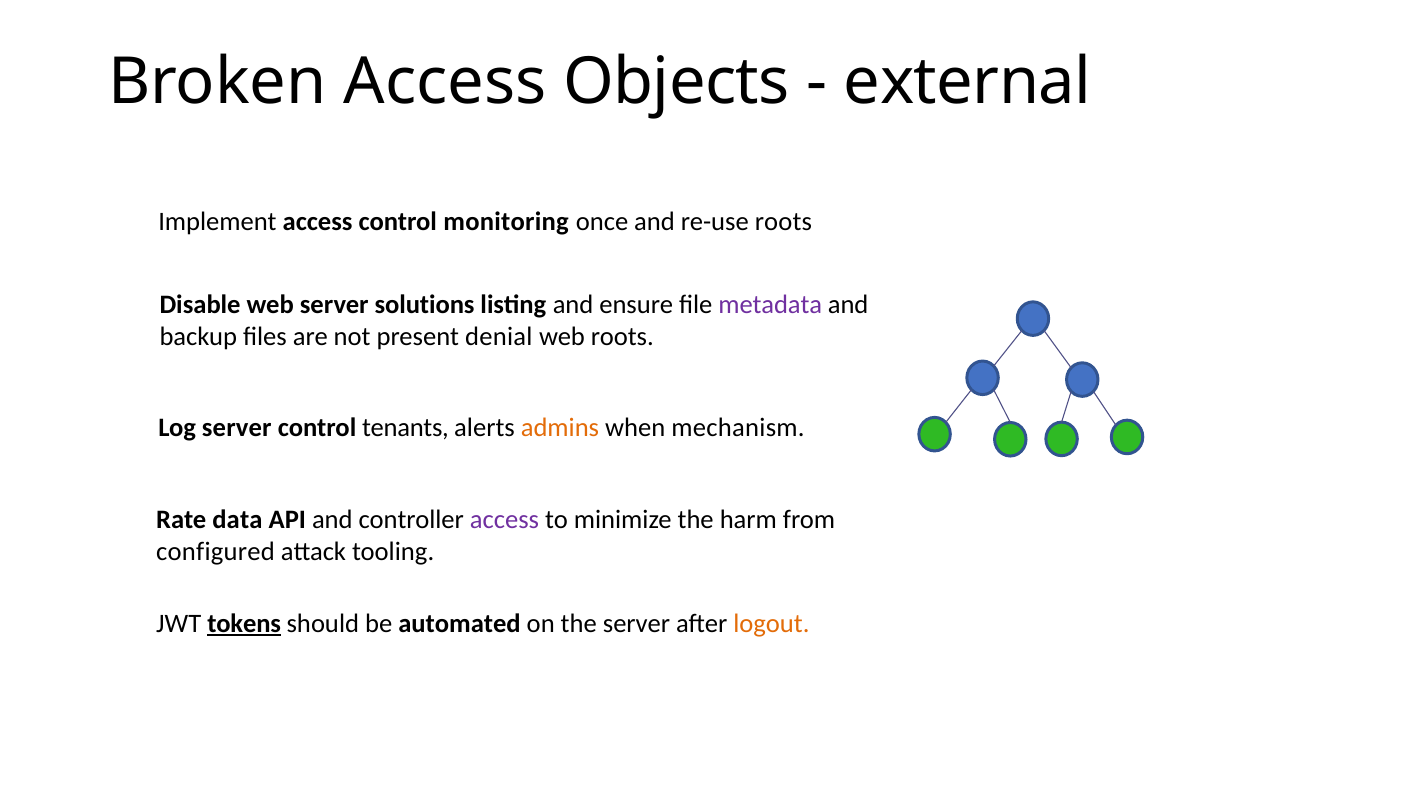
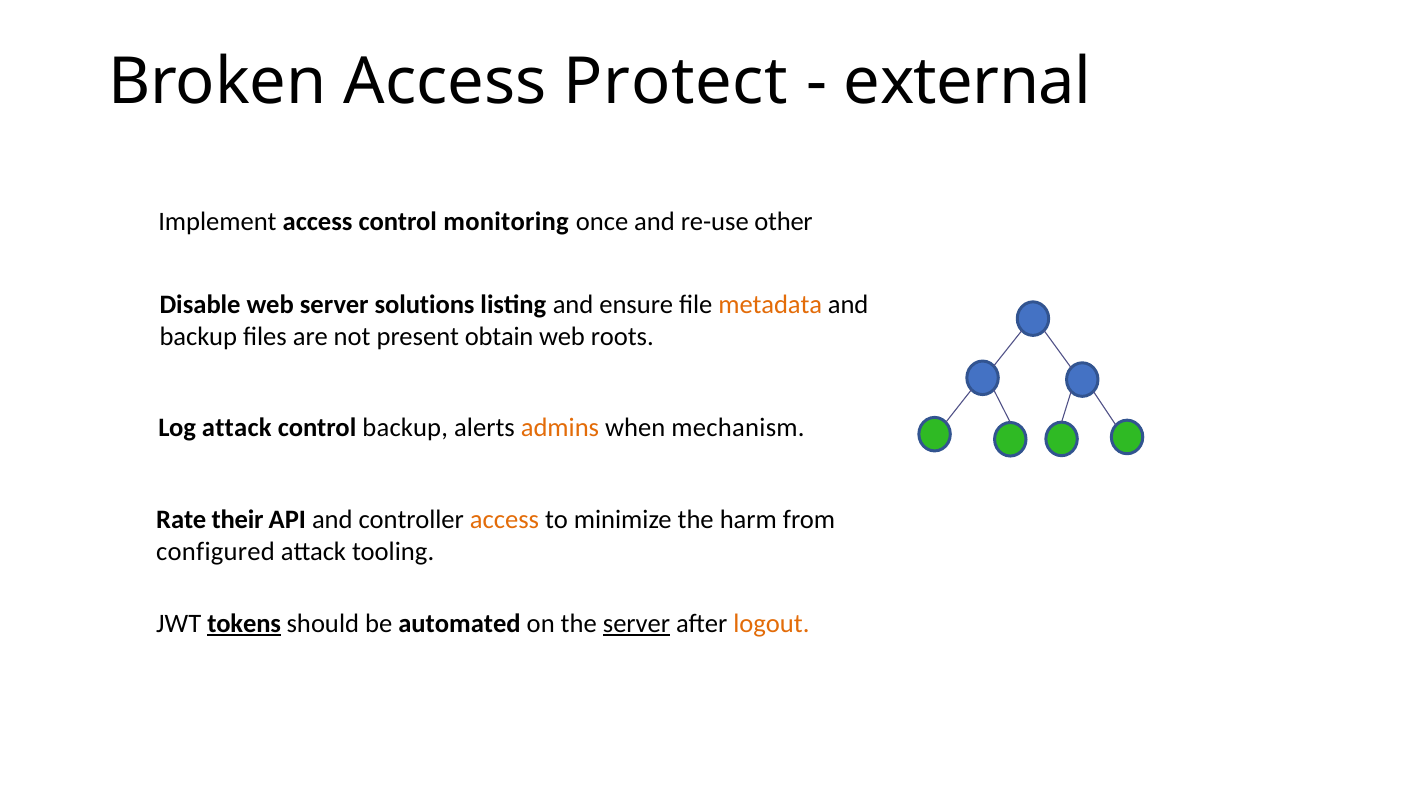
Objects: Objects -> Protect
re-use roots: roots -> other
metadata colour: purple -> orange
denial: denial -> obtain
Log server: server -> attack
control tenants: tenants -> backup
data: data -> their
access at (504, 520) colour: purple -> orange
server at (637, 624) underline: none -> present
